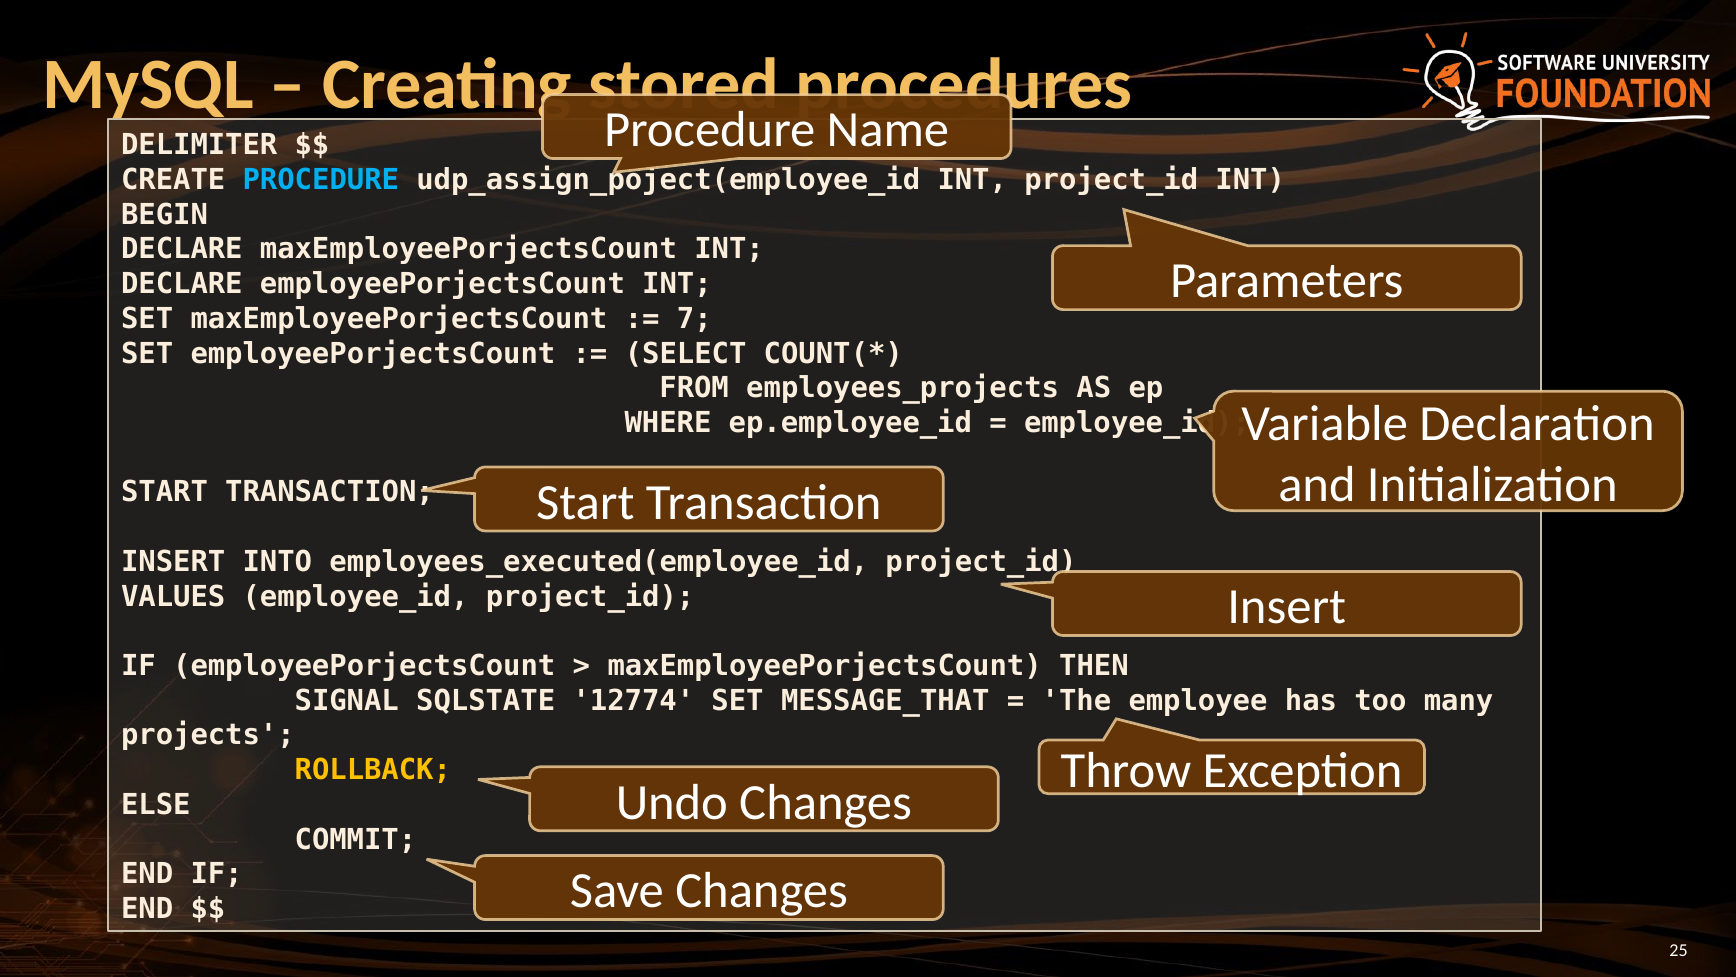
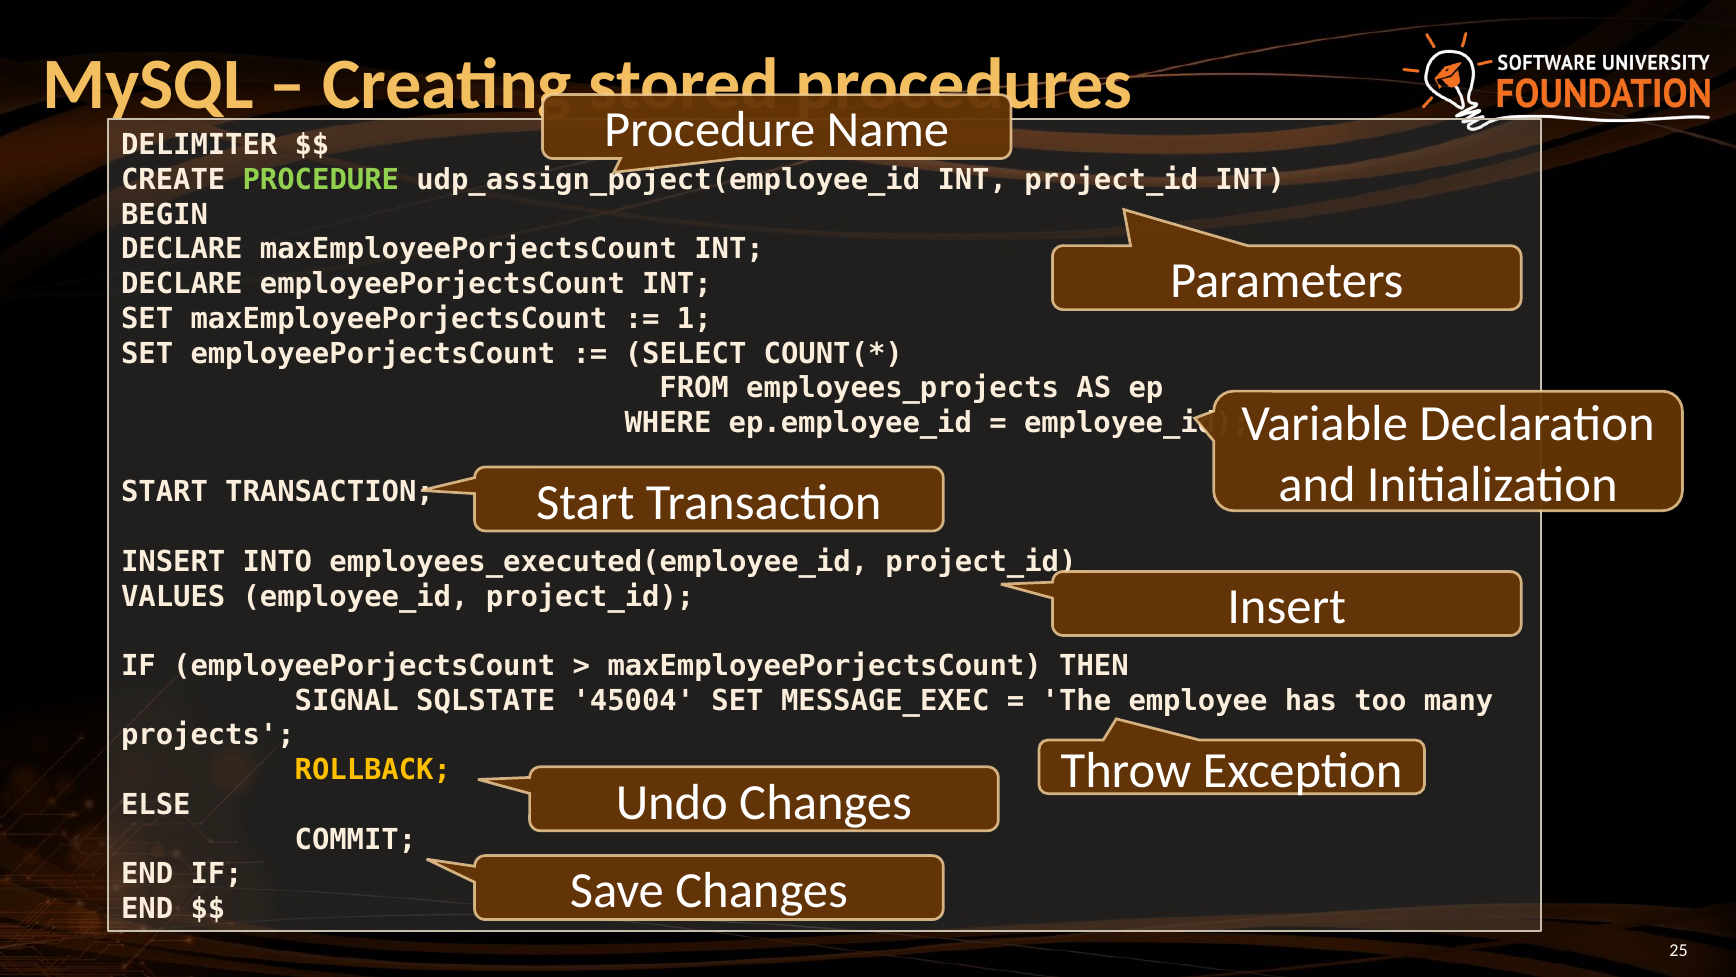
PROCEDURE at (321, 180) colour: light blue -> light green
7: 7 -> 1
12774: 12774 -> 45004
MESSAGE_THAT: MESSAGE_THAT -> MESSAGE_EXEC
